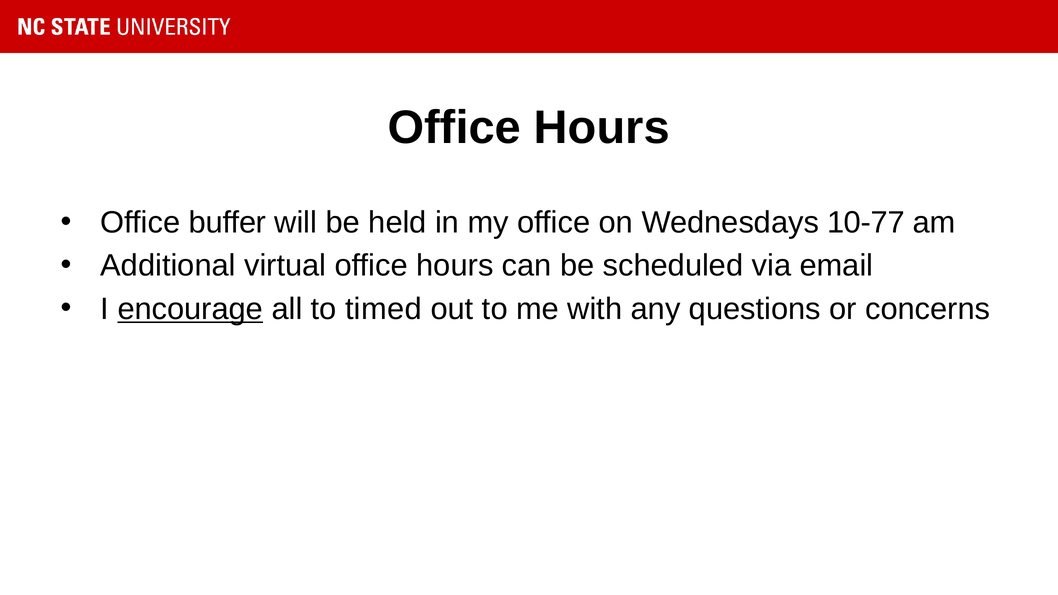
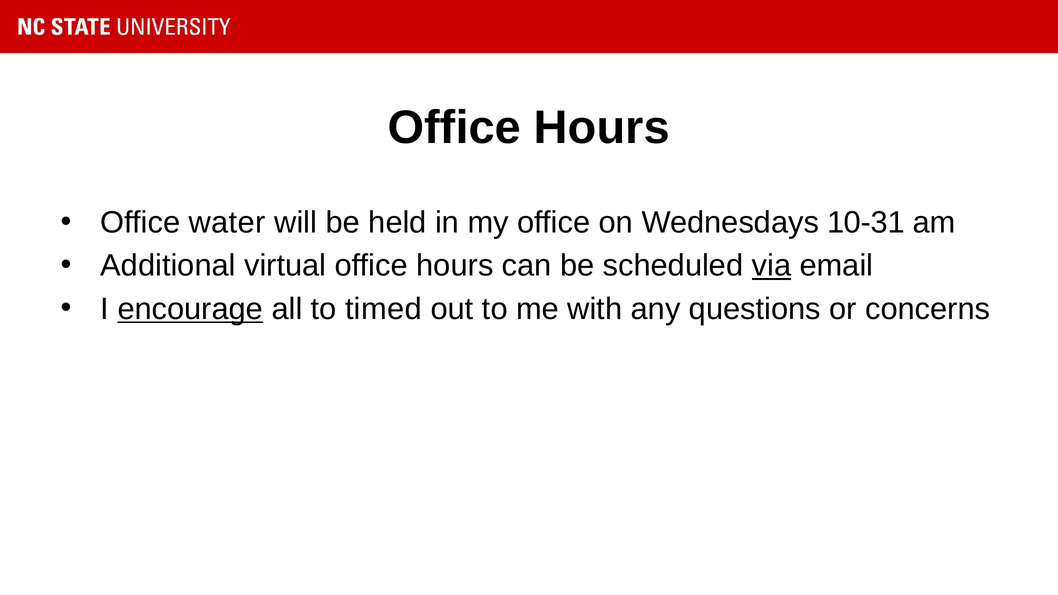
buffer: buffer -> water
10-77: 10-77 -> 10-31
via underline: none -> present
